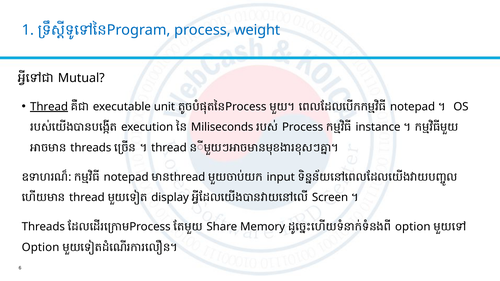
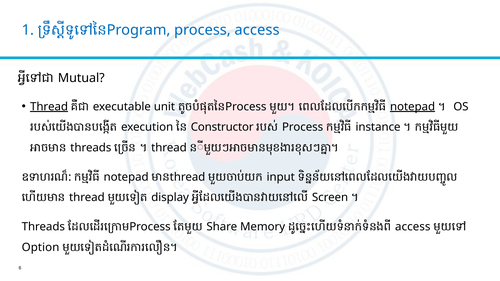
process weight: weight -> access
notepad at (413, 107) underline: none -> present
Miliseconds: Miliseconds -> Constructor
option at (413, 227): option -> access
